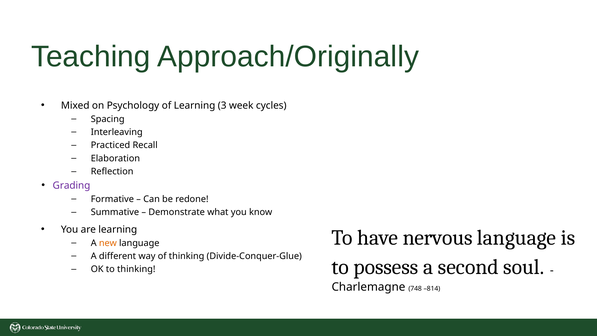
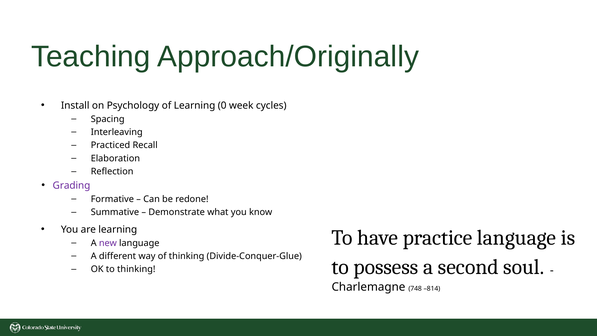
Mixed: Mixed -> Install
3: 3 -> 0
nervous: nervous -> practice
new colour: orange -> purple
